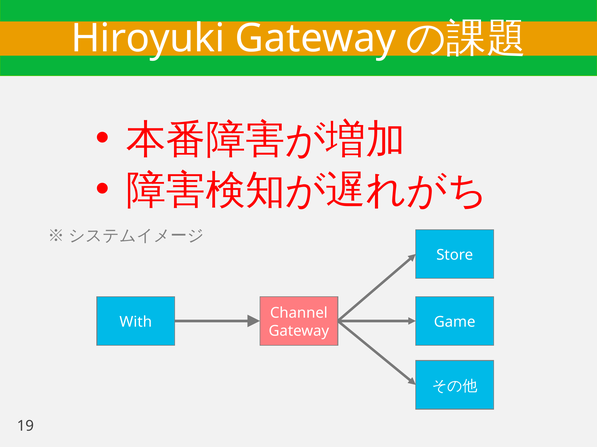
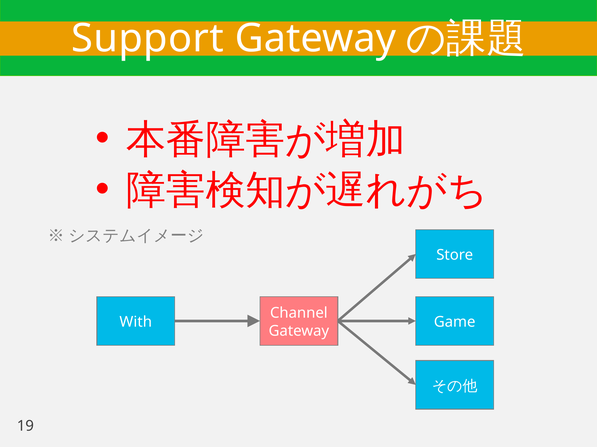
Hiroyuki: Hiroyuki -> Support
